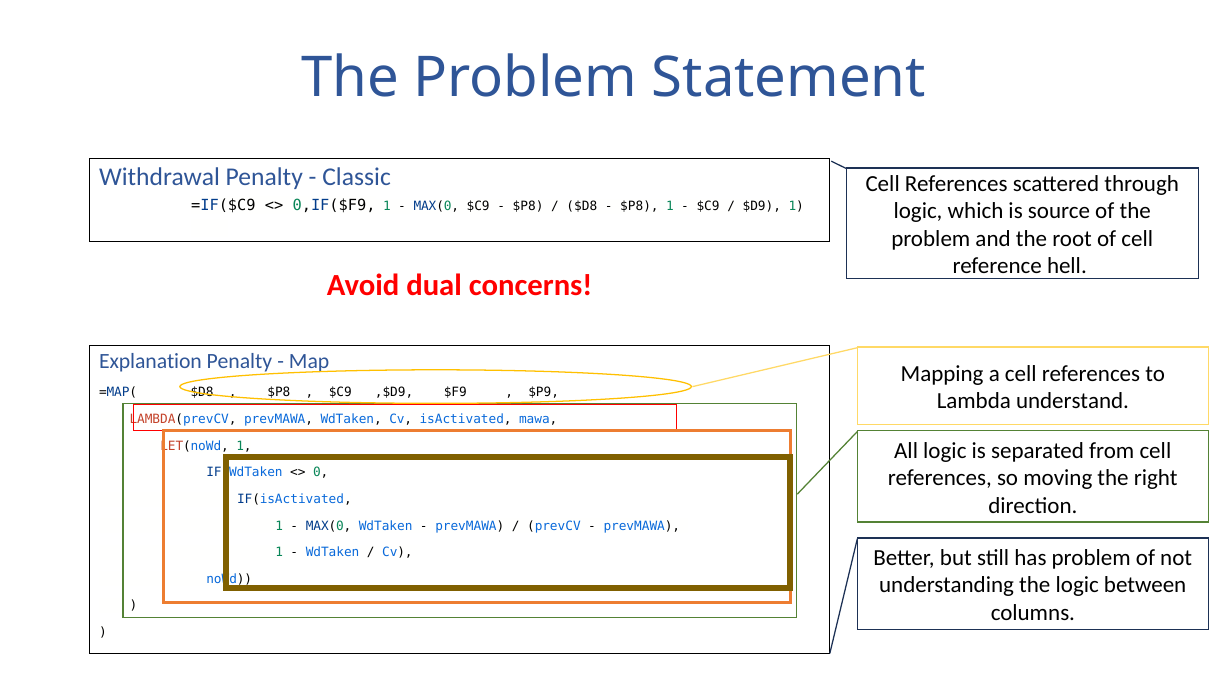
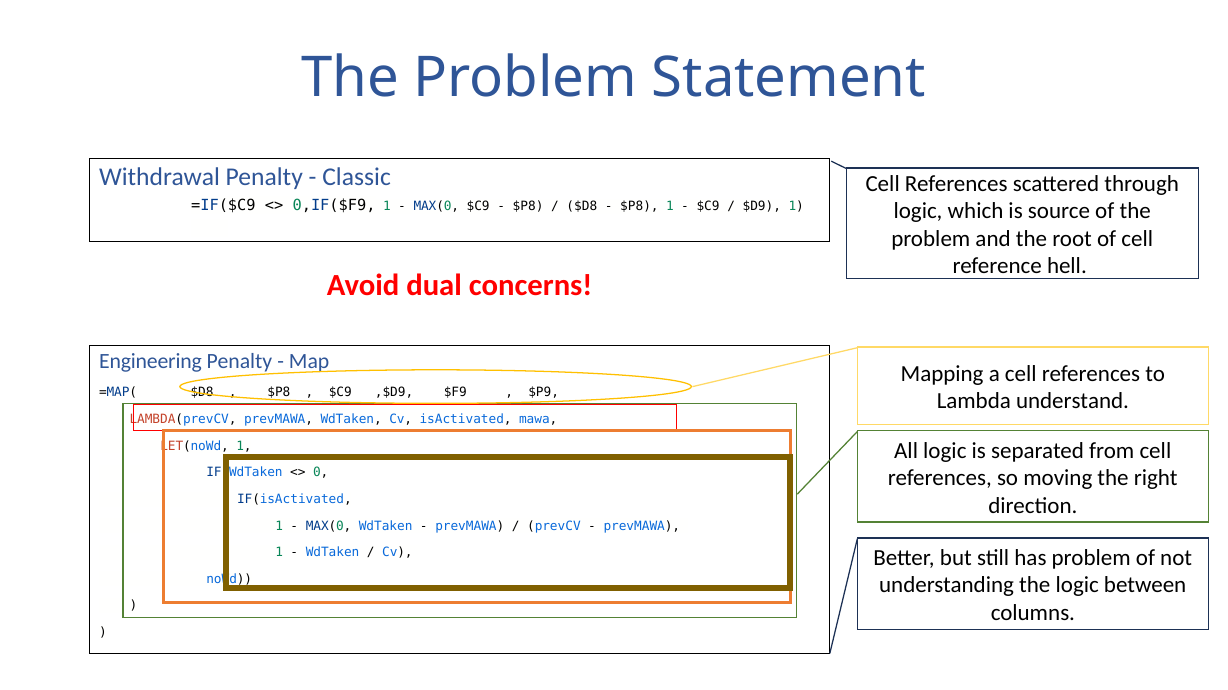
Explanation: Explanation -> Engineering
